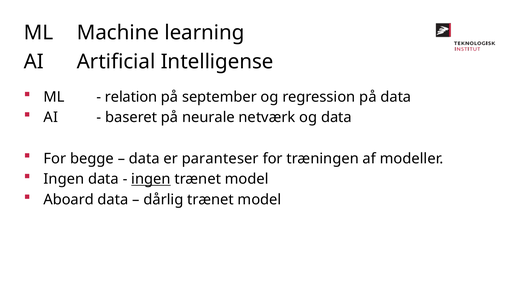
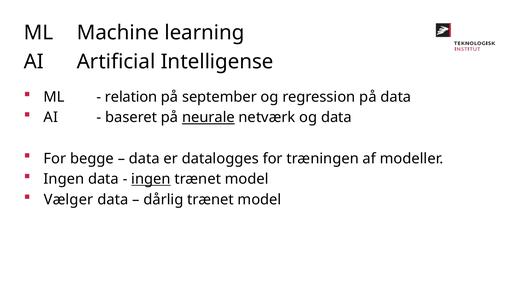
neurale underline: none -> present
paranteser: paranteser -> datalogges
Aboard: Aboard -> Vælger
